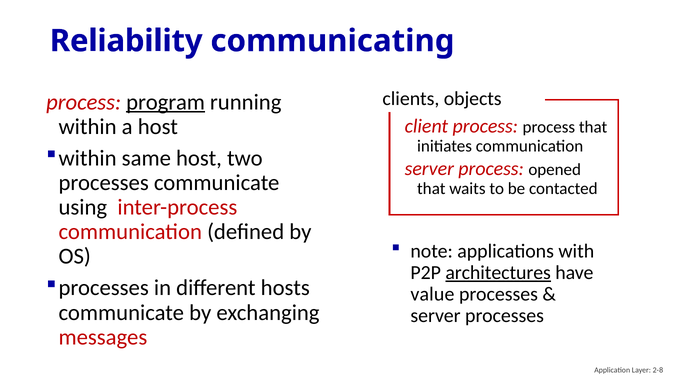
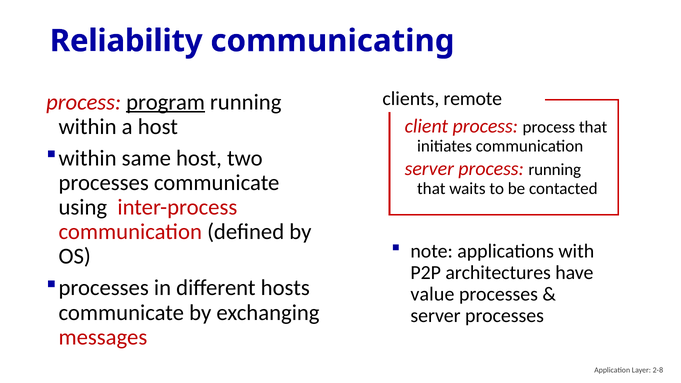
objects: objects -> remote
process opened: opened -> running
architectures underline: present -> none
